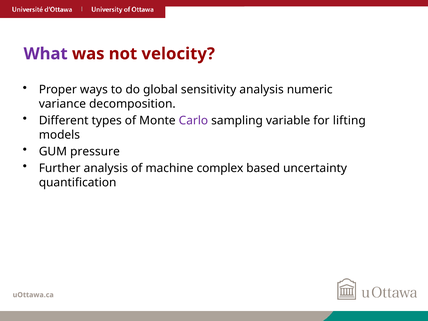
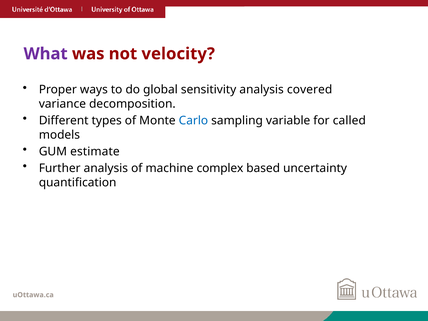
numeric: numeric -> covered
Carlo colour: purple -> blue
lifting: lifting -> called
pressure: pressure -> estimate
